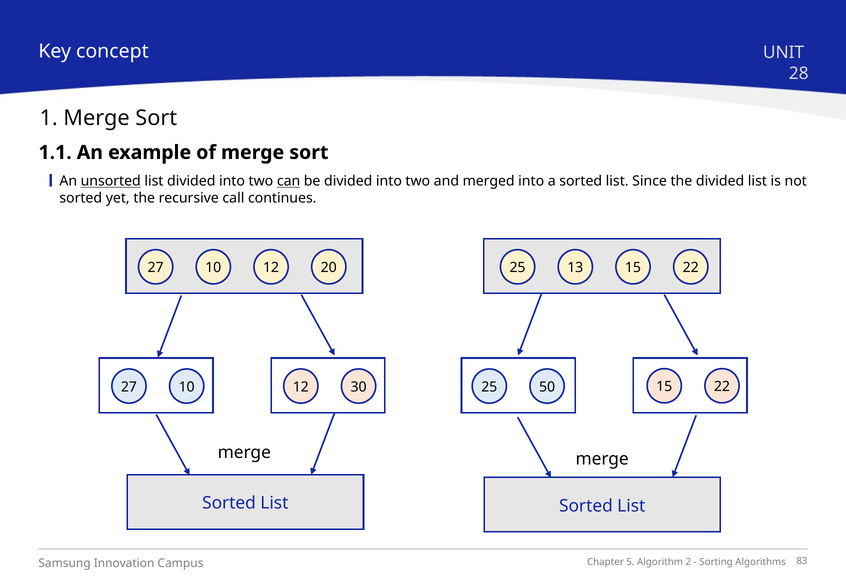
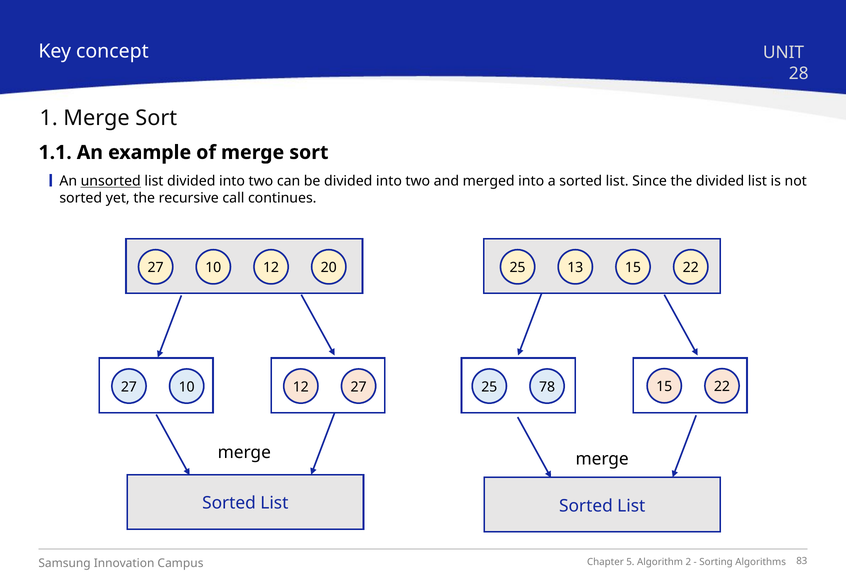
can underline: present -> none
12 30: 30 -> 27
50: 50 -> 78
